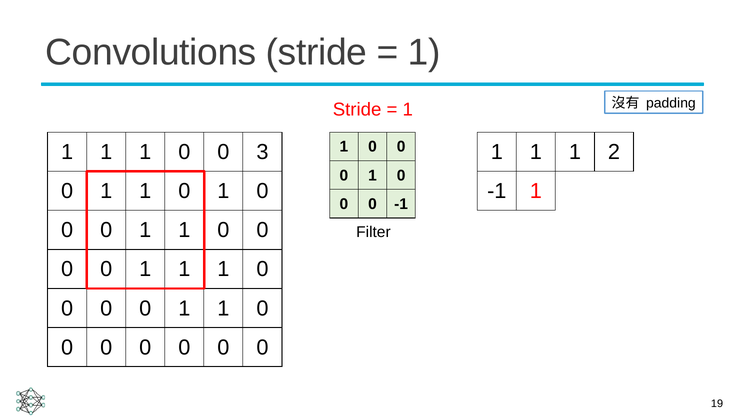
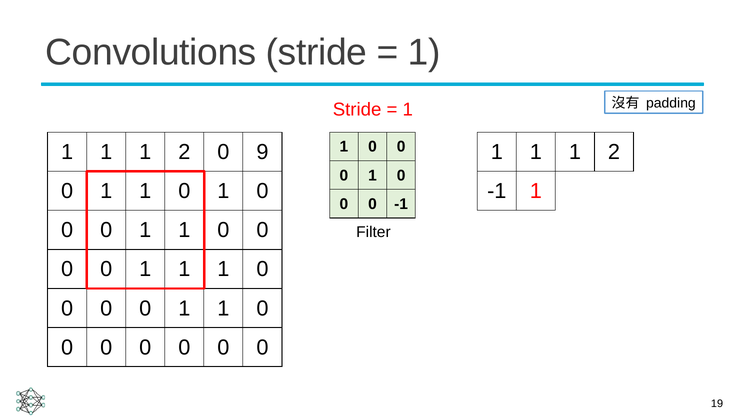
0 at (184, 152): 0 -> 2
3: 3 -> 9
